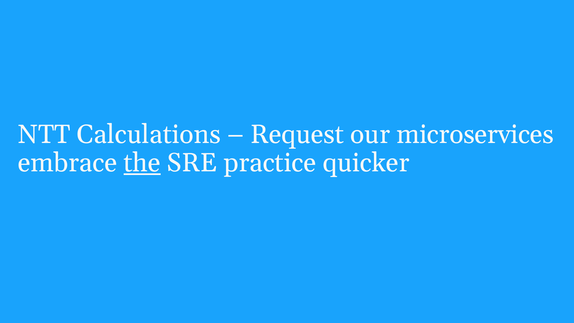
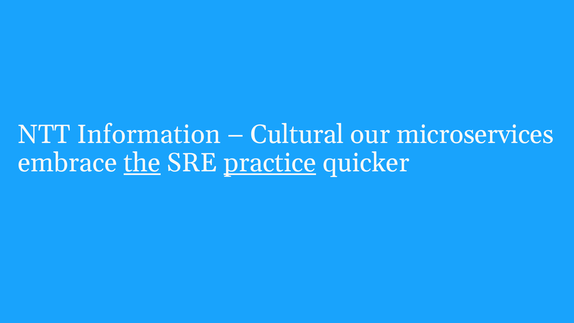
Calculations: Calculations -> Information
Request: Request -> Cultural
practice underline: none -> present
